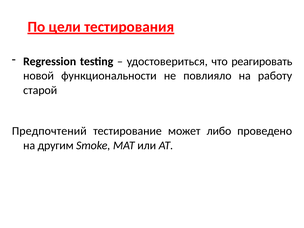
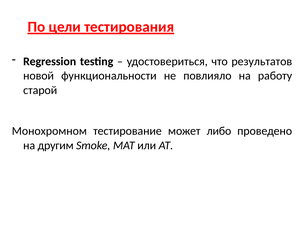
реагировать: реагировать -> результатов
Предпочтений: Предпочтений -> Монохромном
